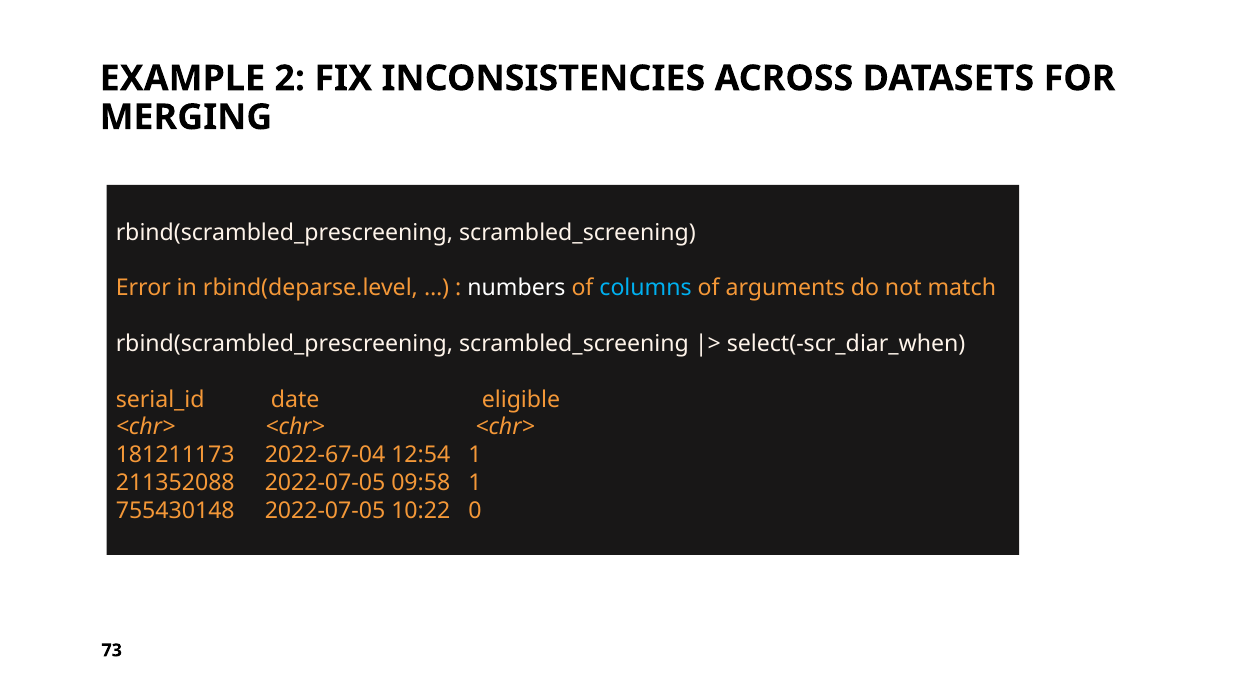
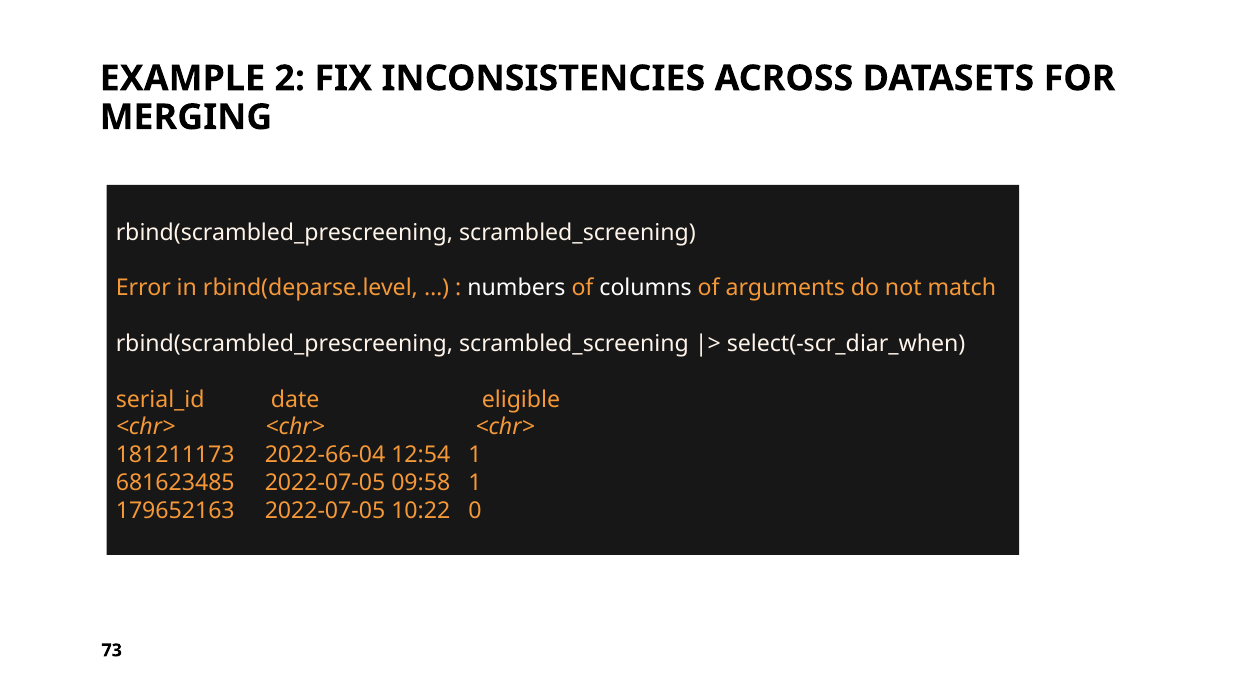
columns colour: light blue -> white
2022-67-04: 2022-67-04 -> 2022-66-04
211352088: 211352088 -> 681623485
755430148: 755430148 -> 179652163
